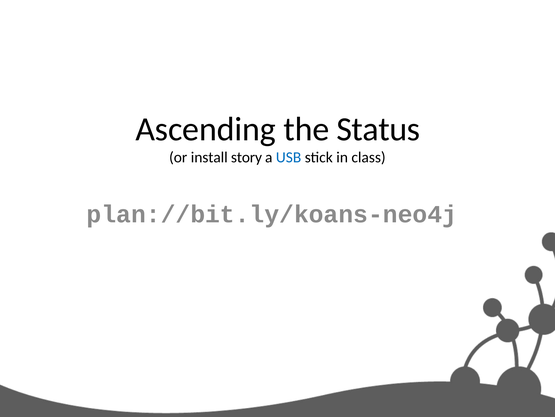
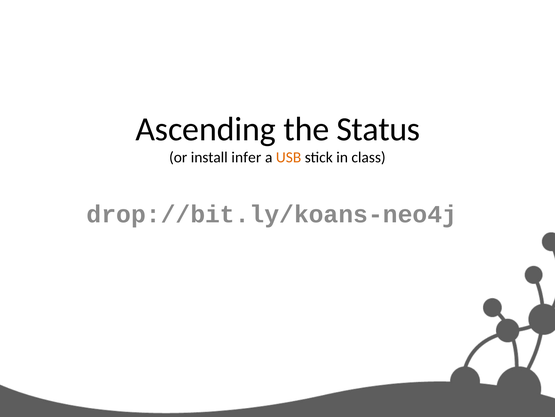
story: story -> infer
USB colour: blue -> orange
plan://bit.ly/koans-neo4j: plan://bit.ly/koans-neo4j -> drop://bit.ly/koans-neo4j
